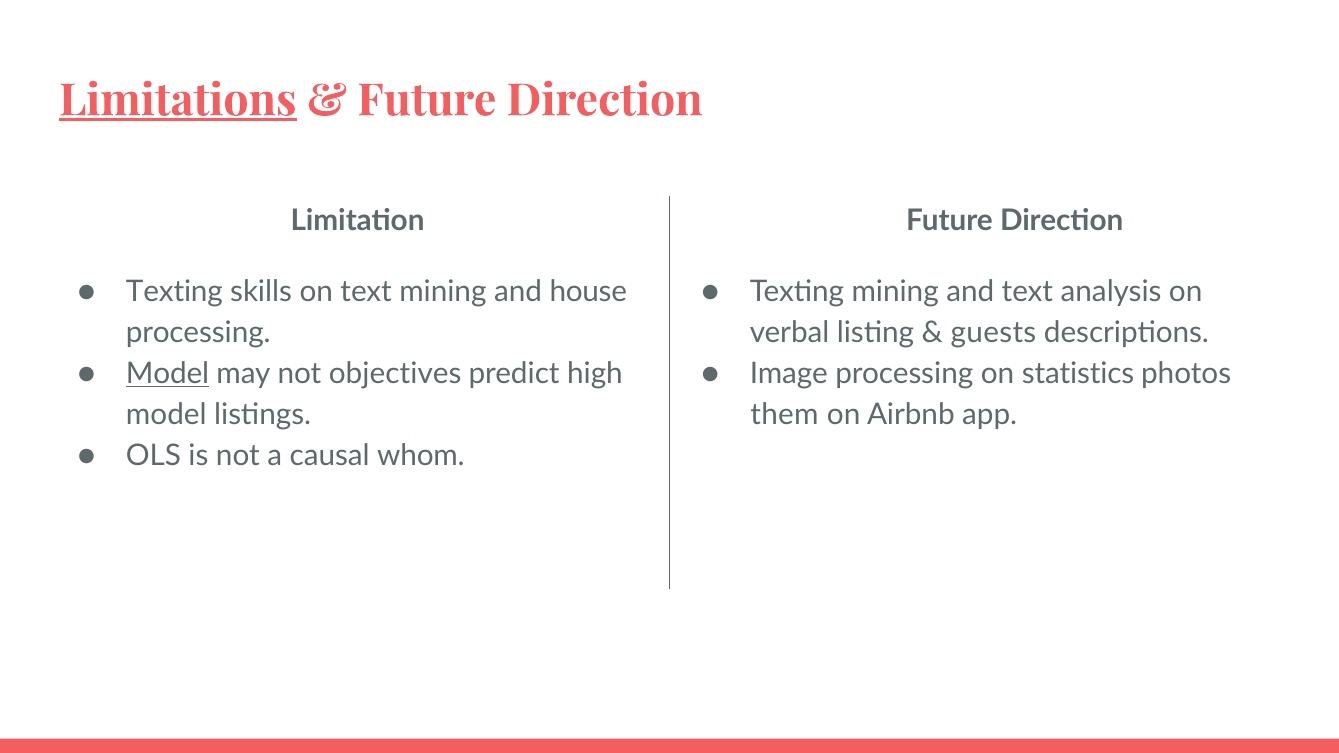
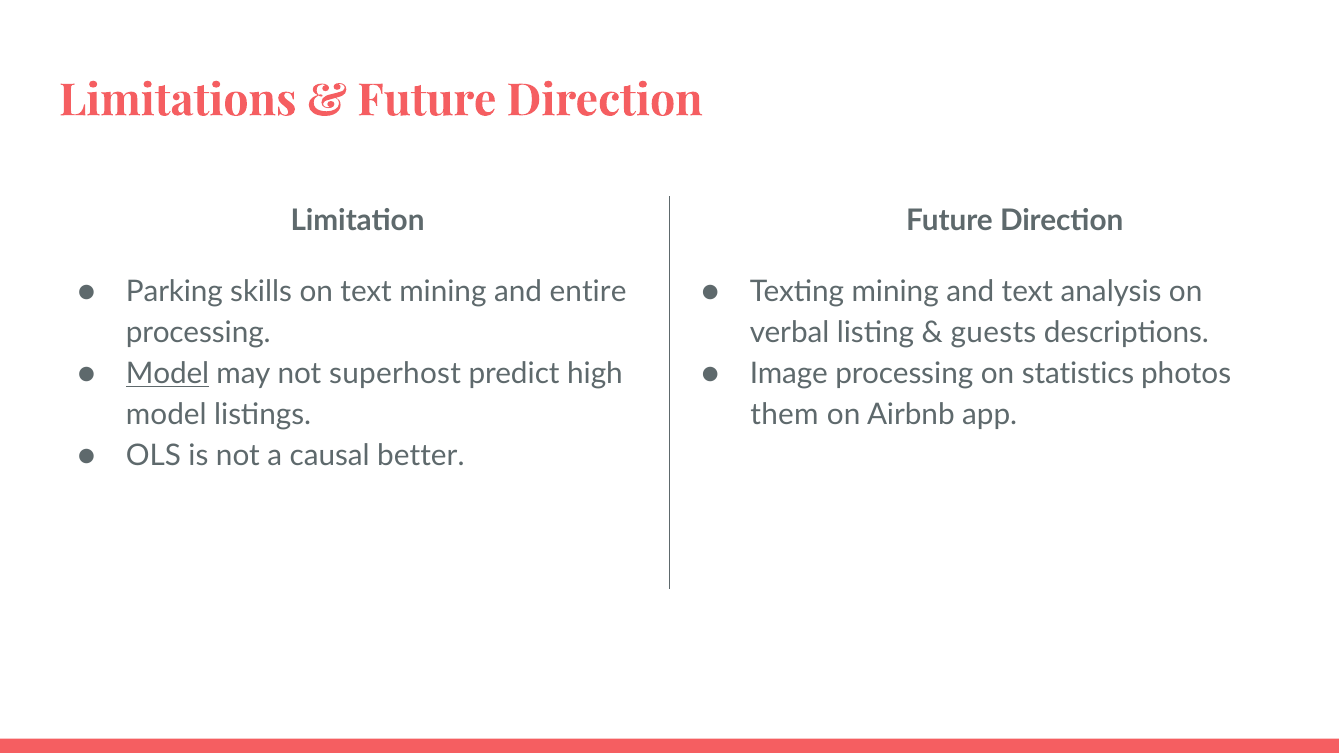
Limitations underline: present -> none
Texting at (174, 292): Texting -> Parking
house: house -> entire
objectives: objectives -> superhost
whom: whom -> better
